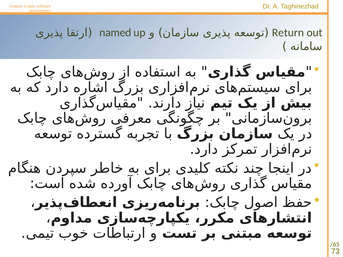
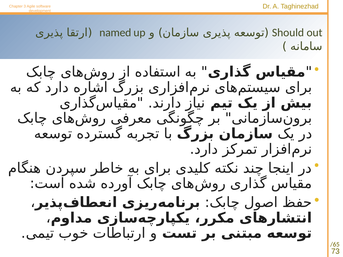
Return: Return -> Should
